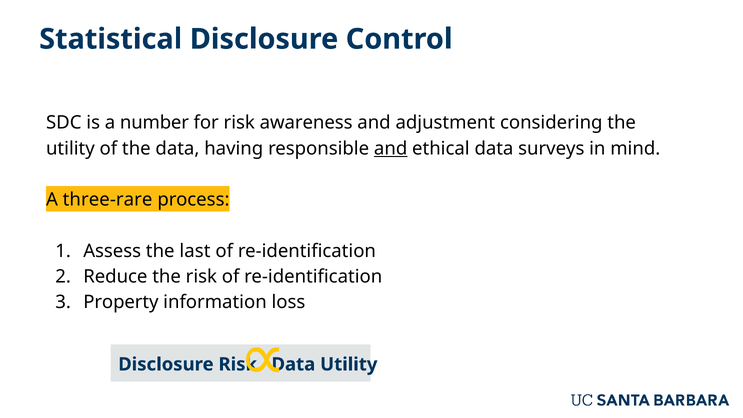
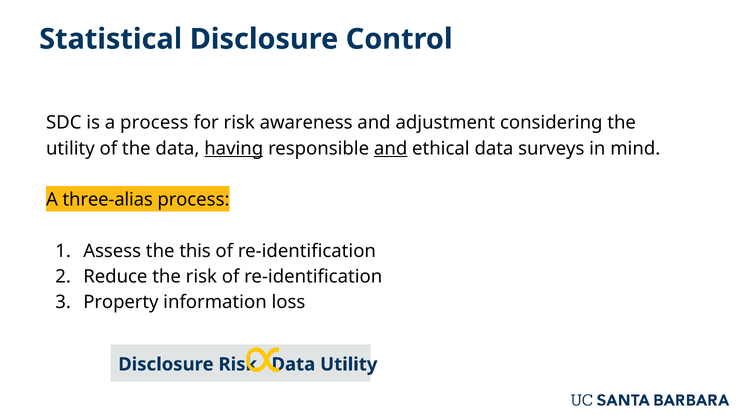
a number: number -> process
having underline: none -> present
three-rare: three-rare -> three-alias
last: last -> this
